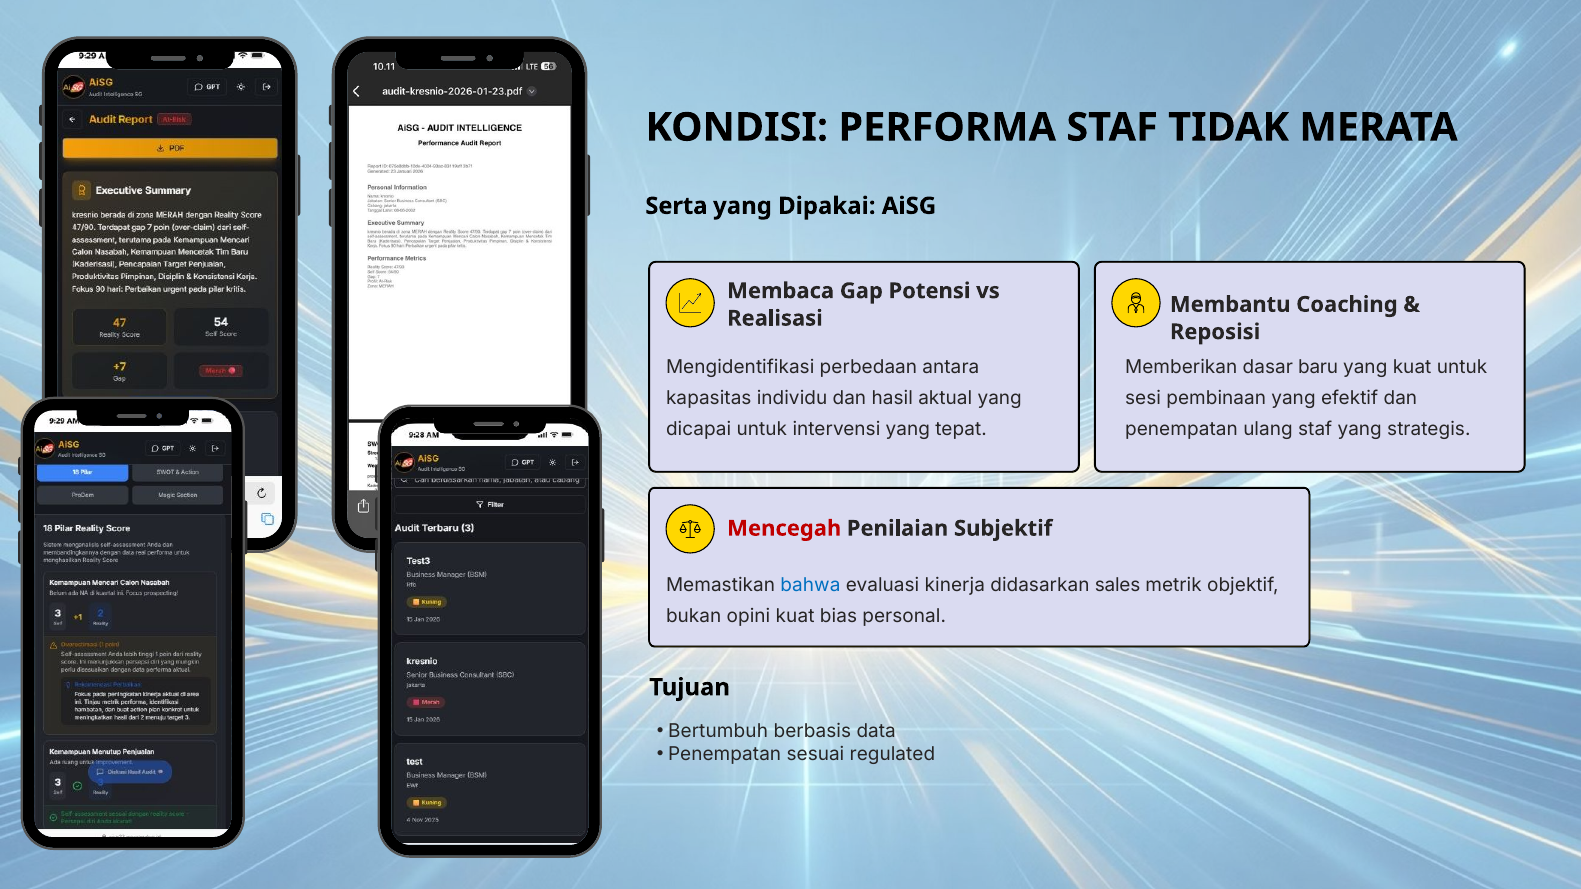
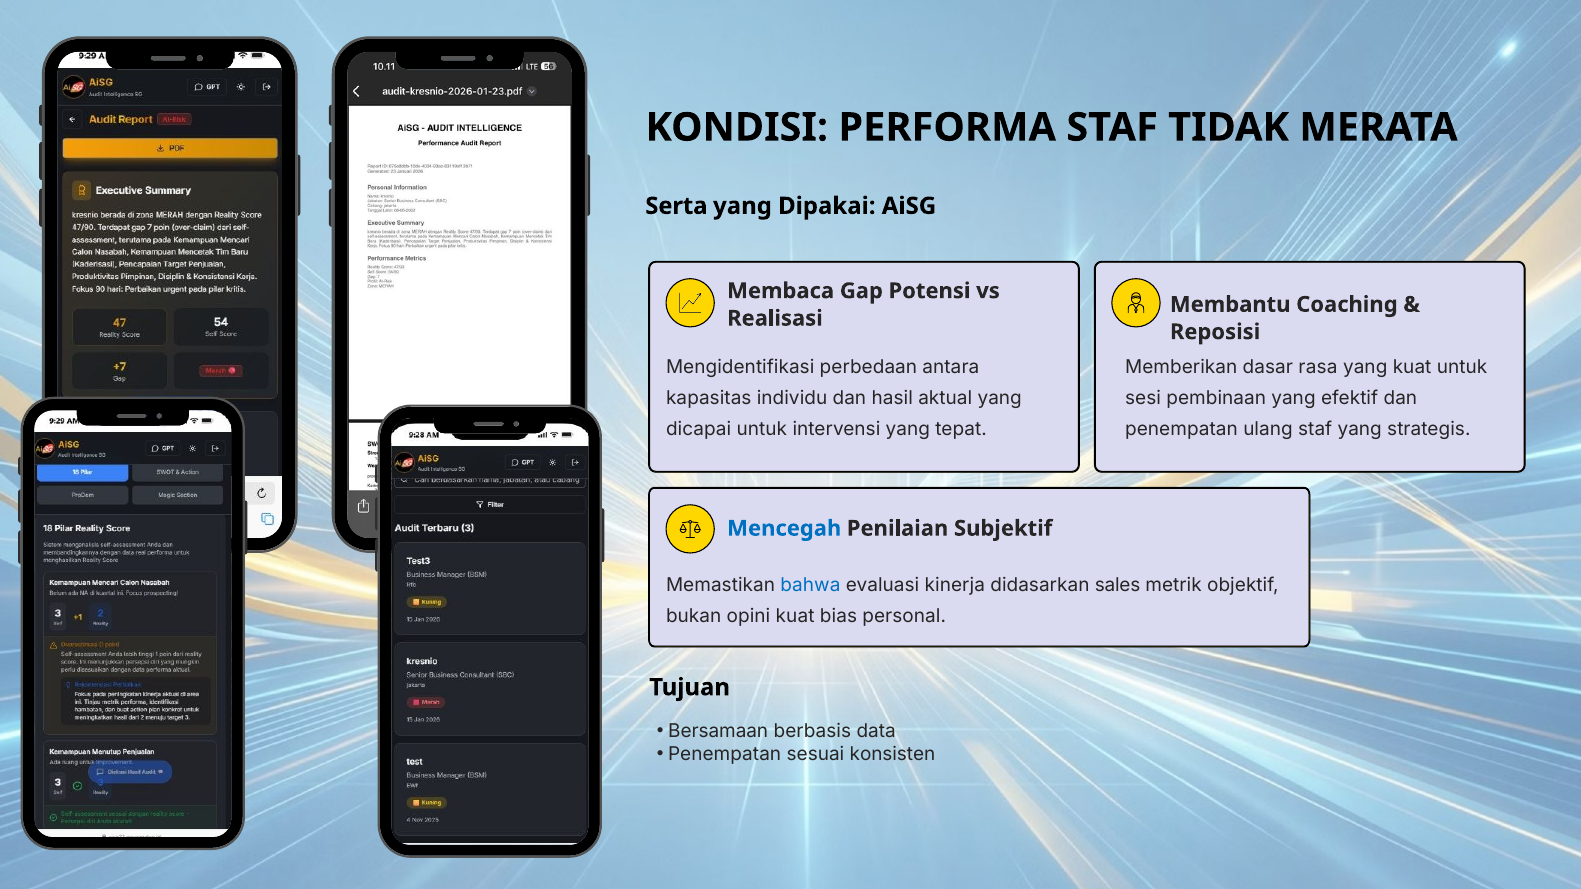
baru: baru -> rasa
Mencegah colour: red -> blue
Bertumbuh: Bertumbuh -> Bersamaan
regulated: regulated -> konsisten
